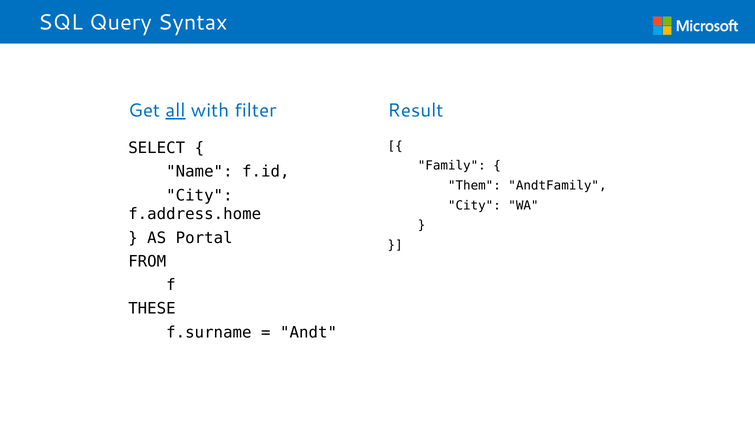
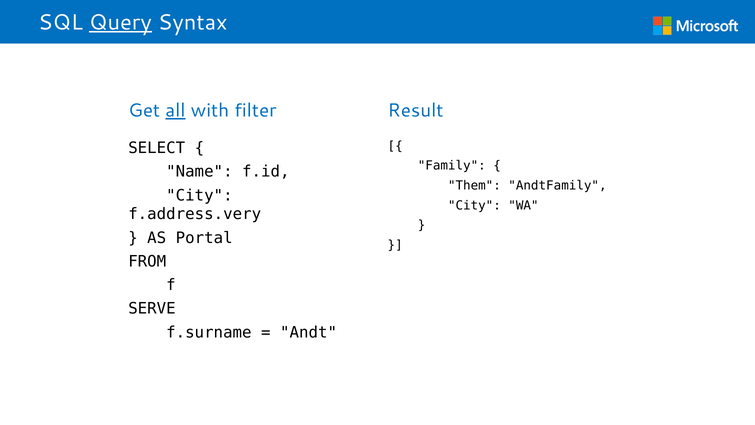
Query underline: none -> present
f.address.home: f.address.home -> f.address.very
THESE: THESE -> SERVE
